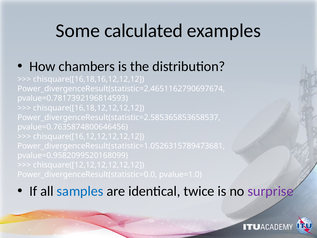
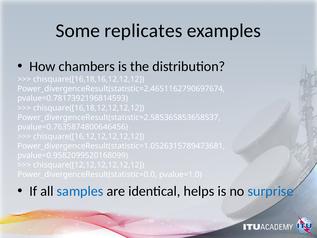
calculated: calculated -> replicates
twice: twice -> helps
surprise colour: purple -> blue
